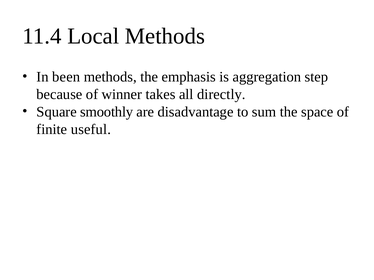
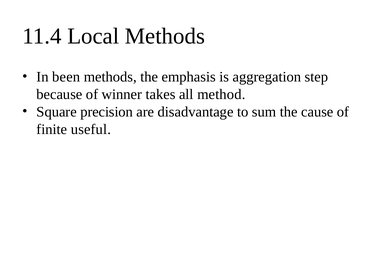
directly: directly -> method
smoothly: smoothly -> precision
space: space -> cause
